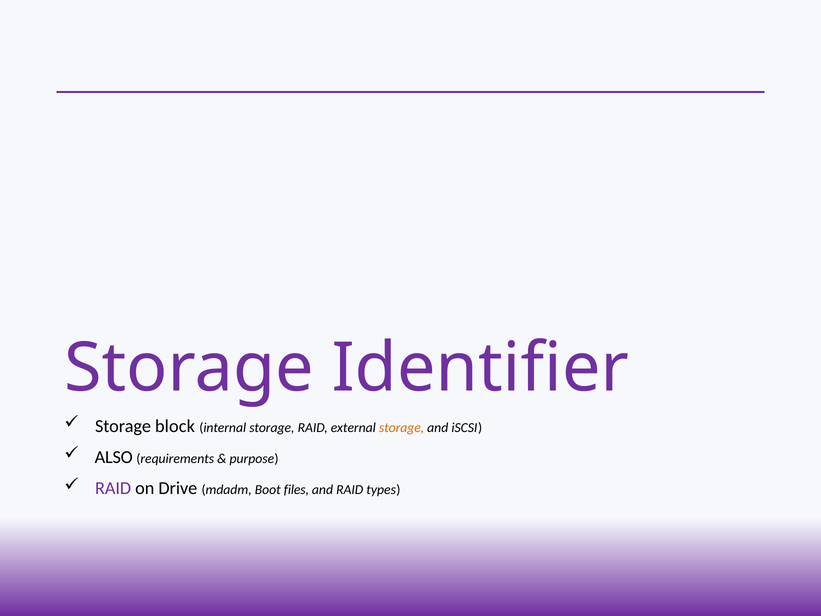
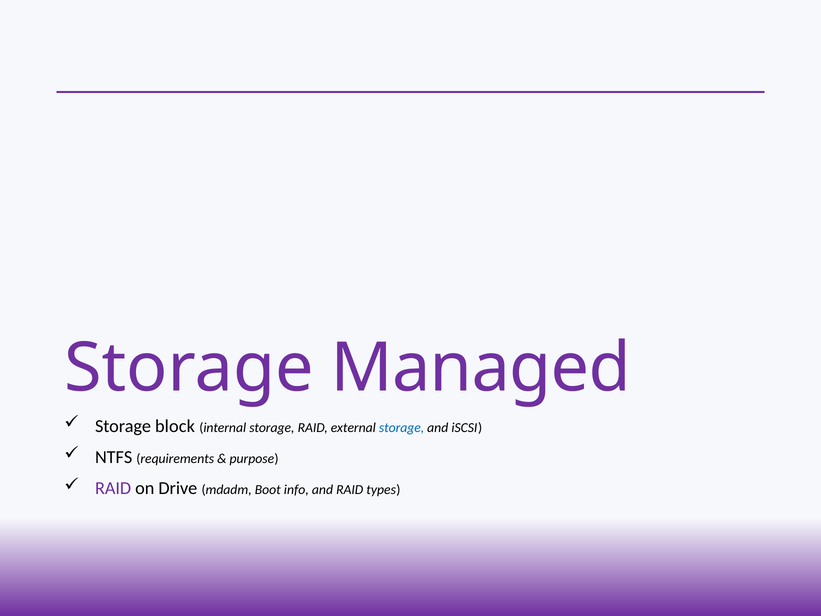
Identifier: Identifier -> Managed
storage at (402, 427) colour: orange -> blue
ALSO: ALSO -> NTFS
files: files -> info
